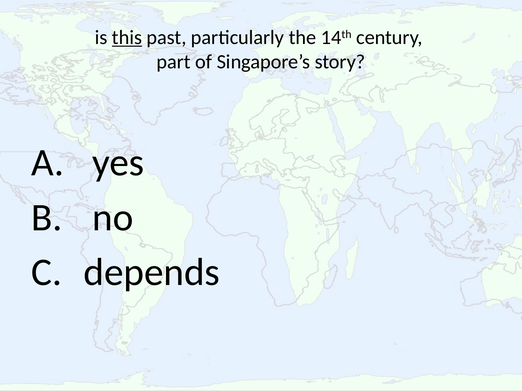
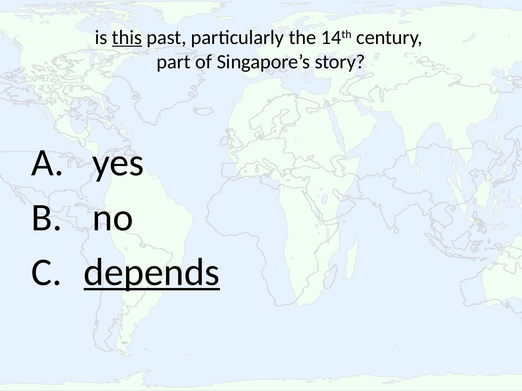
depends underline: none -> present
